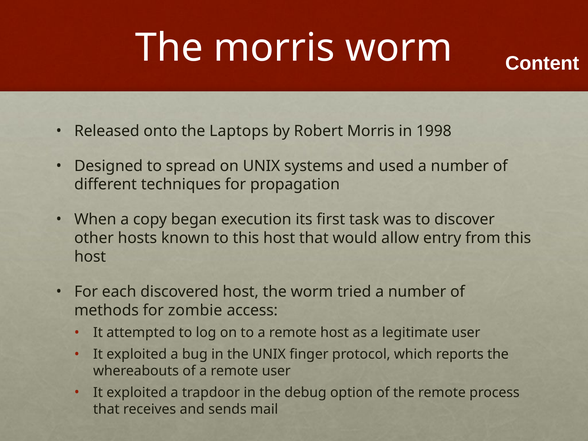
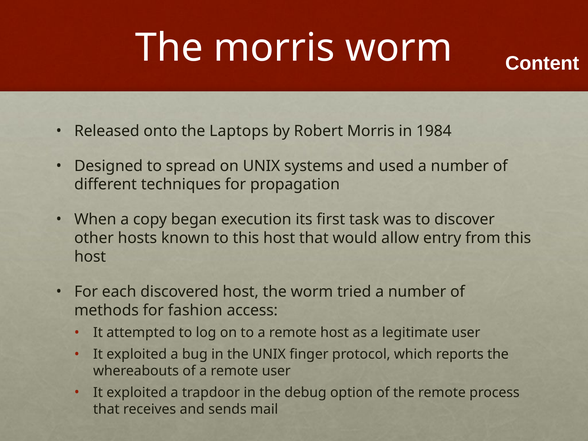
1998: 1998 -> 1984
zombie: zombie -> fashion
